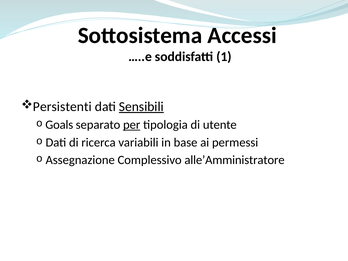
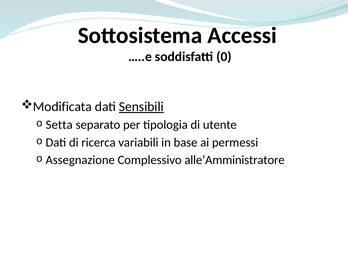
1: 1 -> 0
Persistenti: Persistenti -> Modificata
Goals: Goals -> Setta
per underline: present -> none
